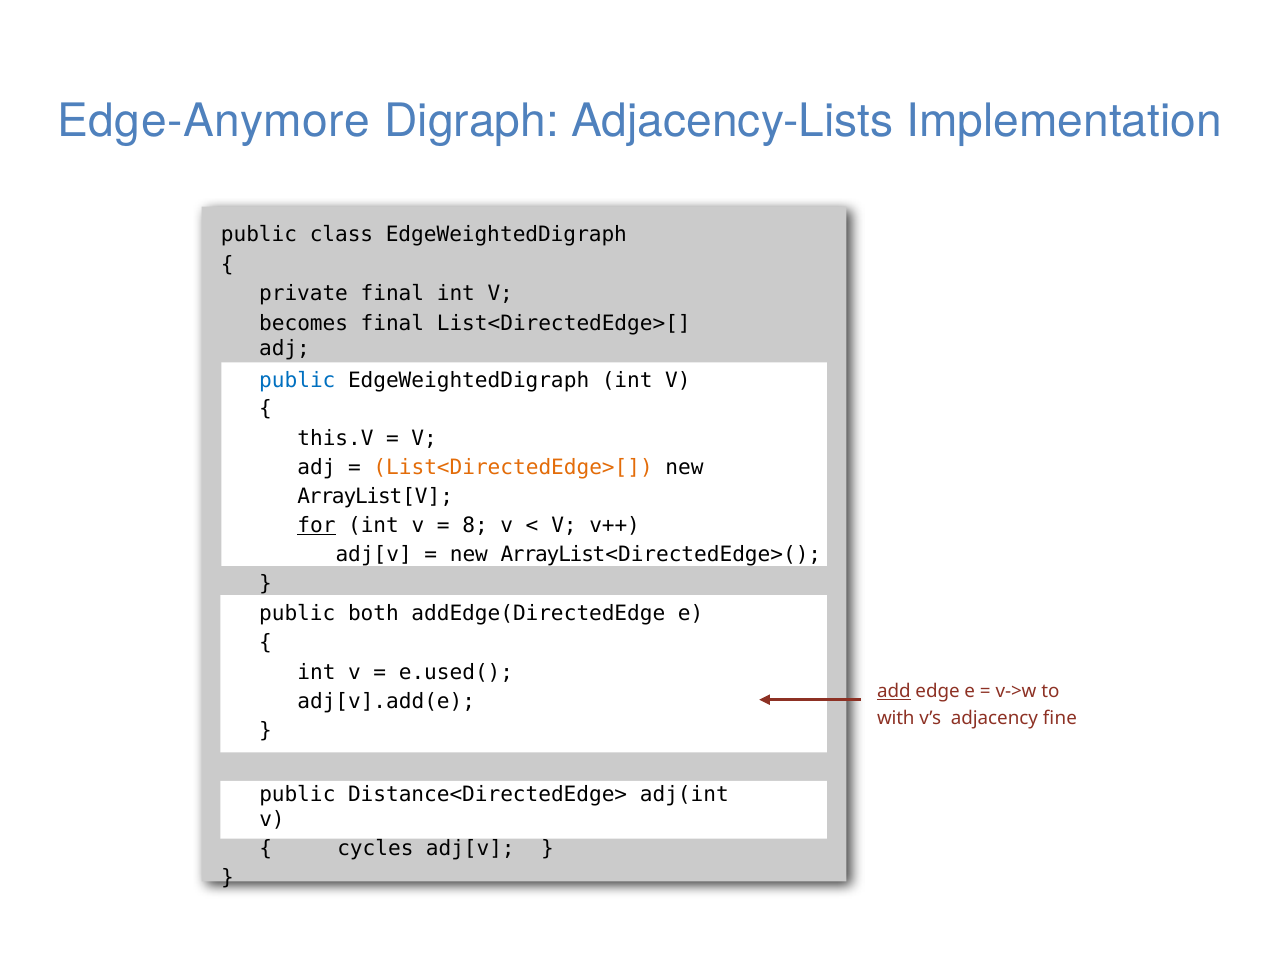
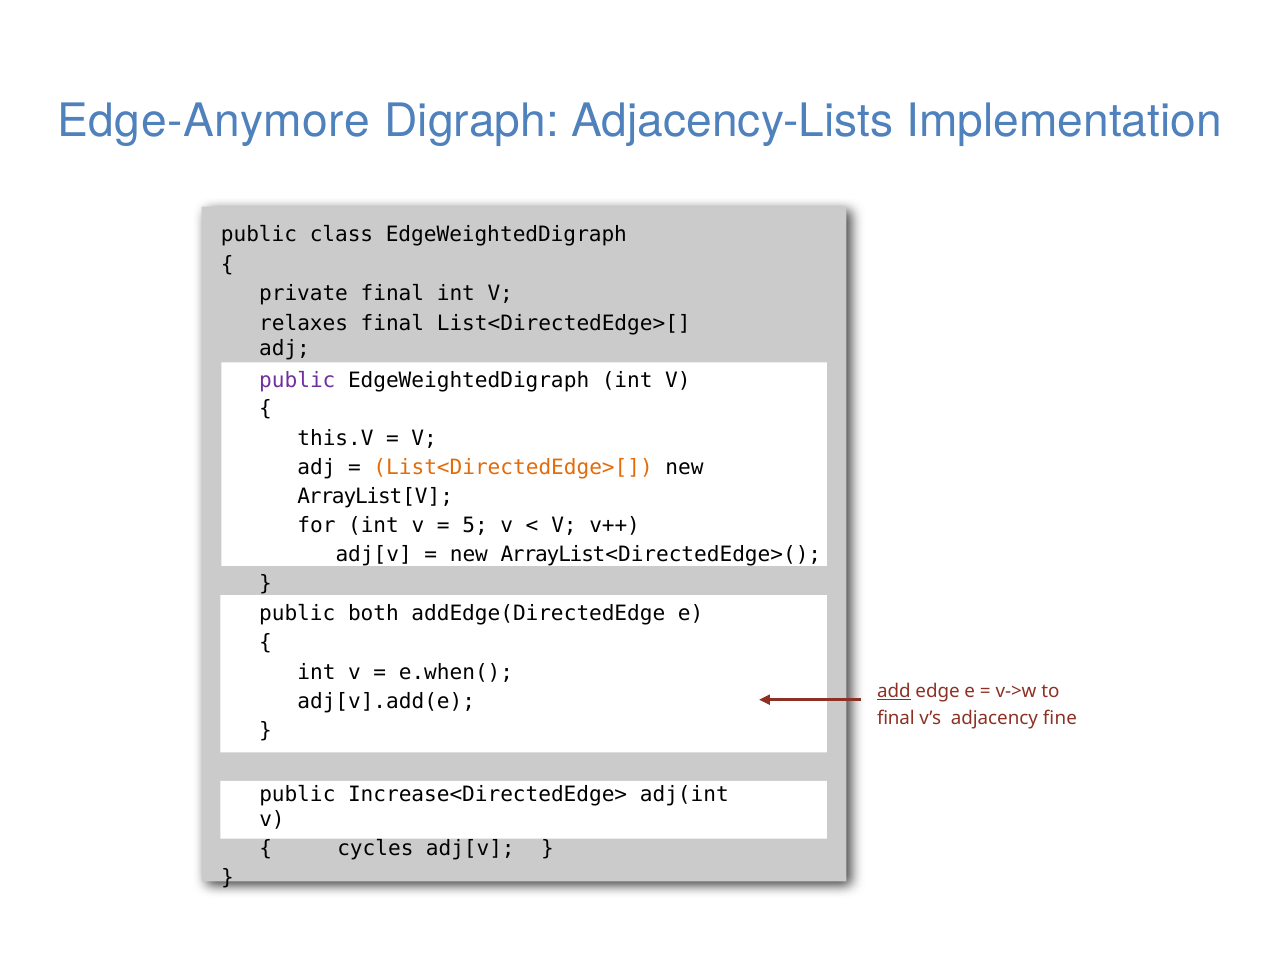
becomes: becomes -> relaxes
public at (297, 381) colour: blue -> purple
for underline: present -> none
8: 8 -> 5
e.used(: e.used( -> e.when(
with at (896, 718): with -> final
Distance<DirectedEdge>: Distance<DirectedEdge> -> Increase<DirectedEdge>
